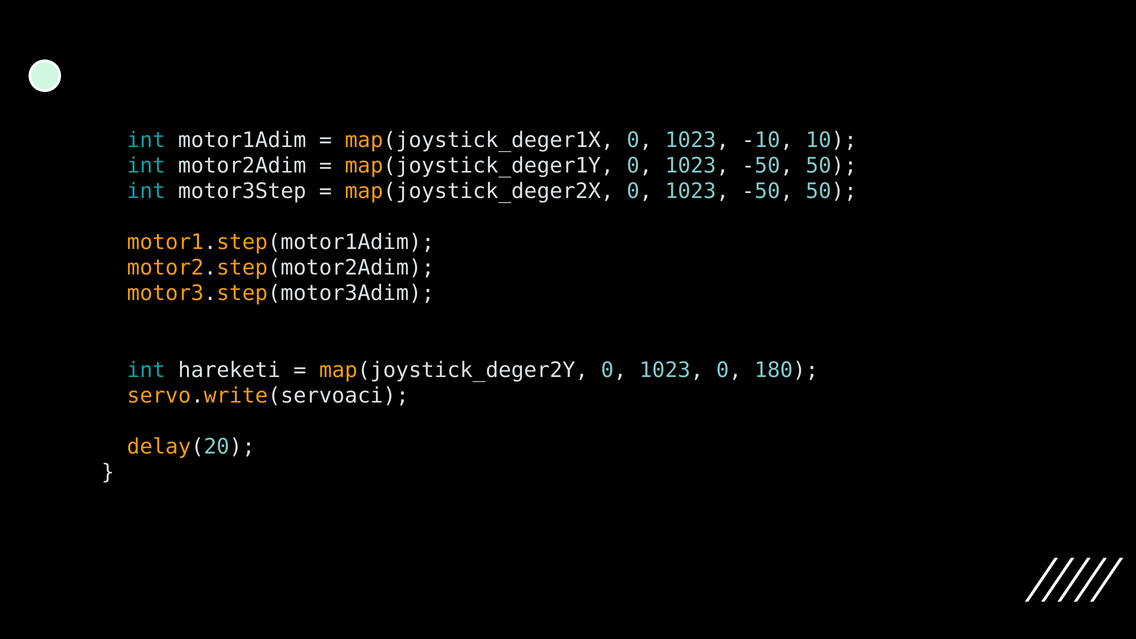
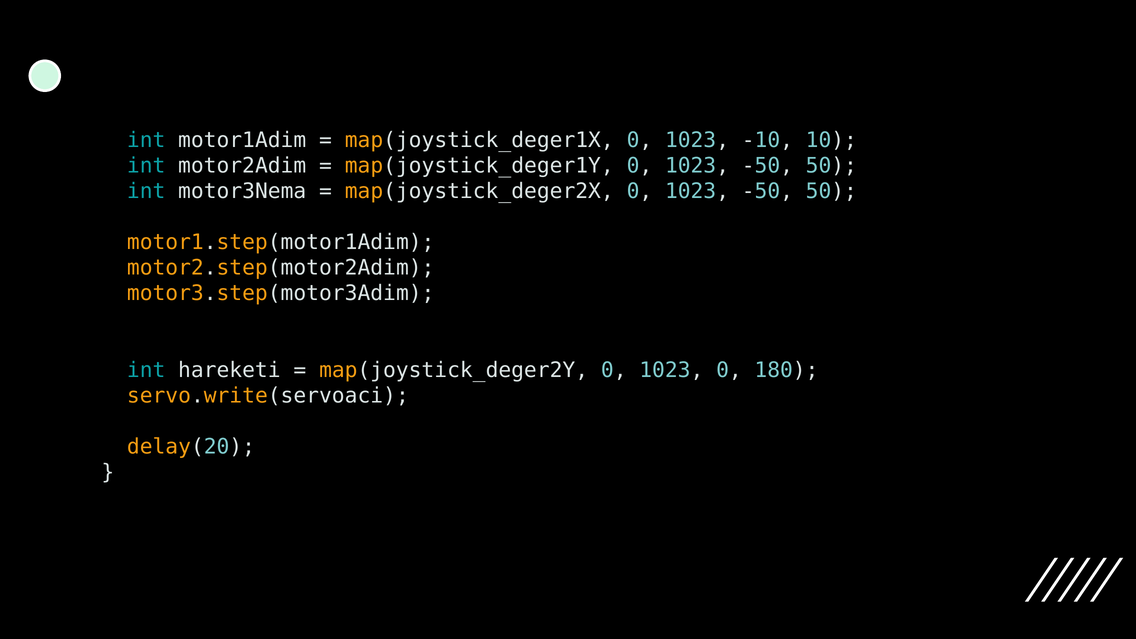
motor3Step: motor3Step -> motor3Nema
